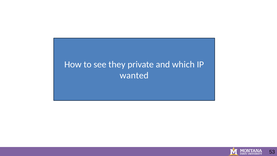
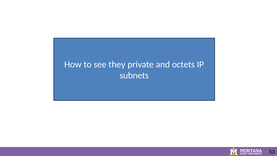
which: which -> octets
wanted: wanted -> subnets
